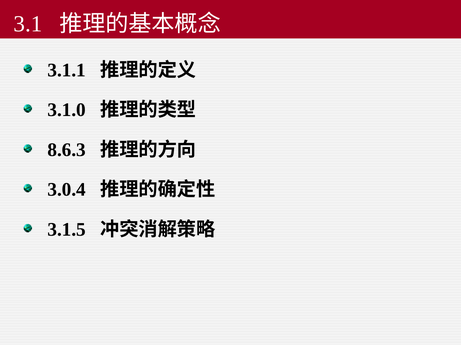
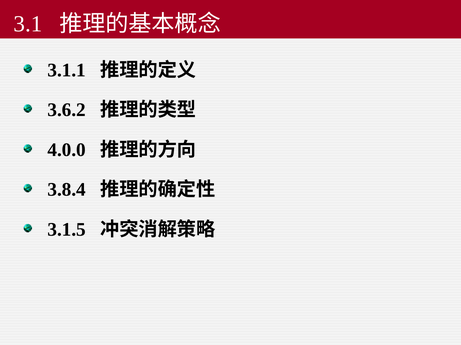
3.1.0: 3.1.0 -> 3.6.2
8.6.3: 8.6.3 -> 4.0.0
3.0.4: 3.0.4 -> 3.8.4
